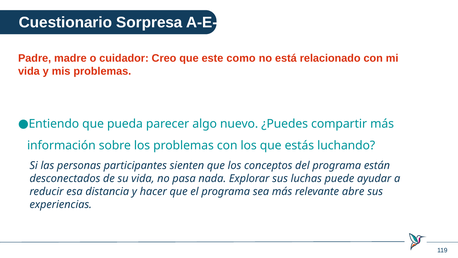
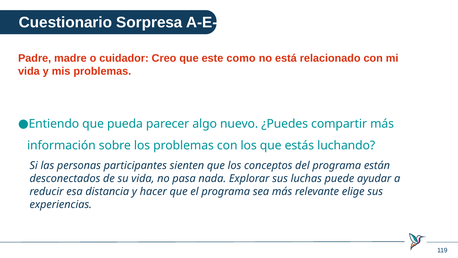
abre: abre -> elige
